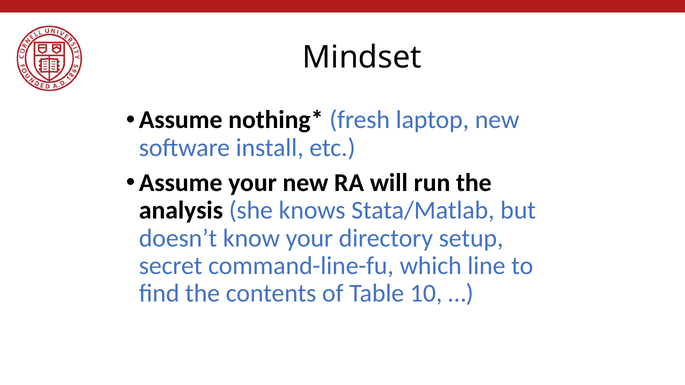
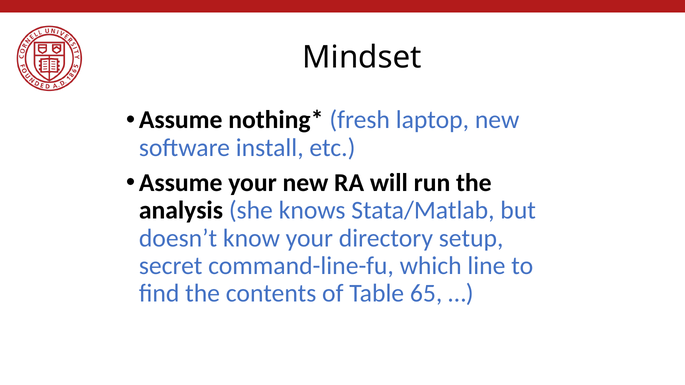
10: 10 -> 65
